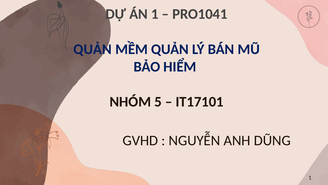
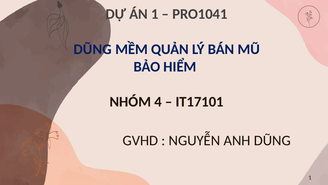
QUẢN at (93, 49): QUẢN -> DŨNG
5: 5 -> 4
